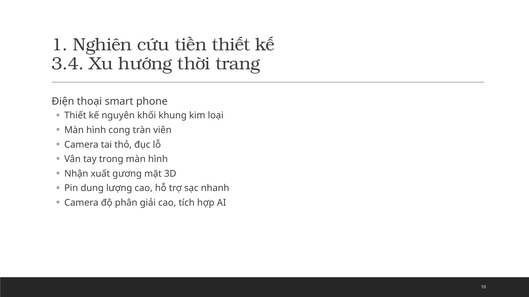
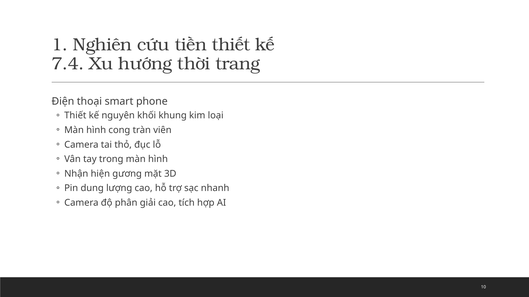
3.4: 3.4 -> 7.4
xuất: xuất -> hiện
